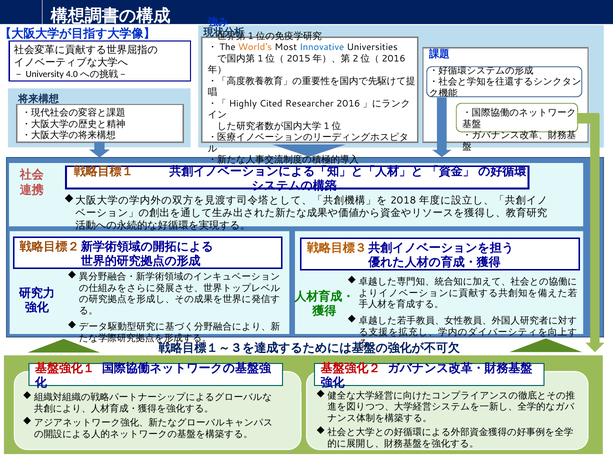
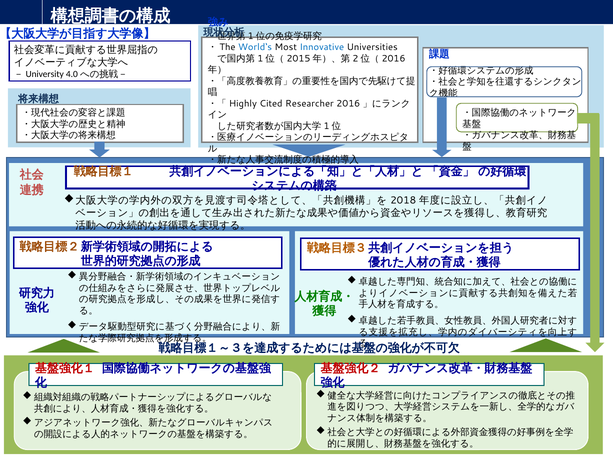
World‘s colour: orange -> blue
